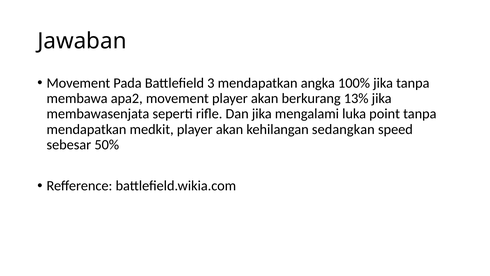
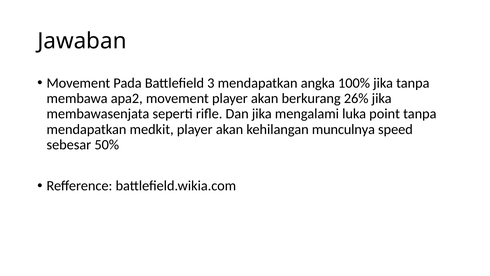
13%: 13% -> 26%
sedangkan: sedangkan -> munculnya
